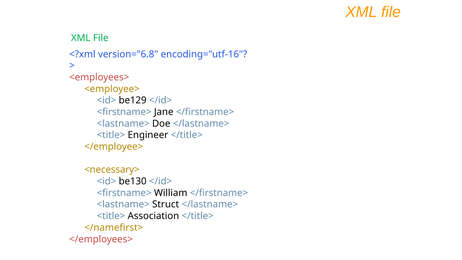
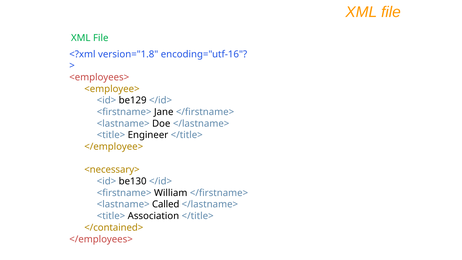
version="6.8: version="6.8 -> version="1.8
Struct: Struct -> Called
</namefirst>: </namefirst> -> </contained>
